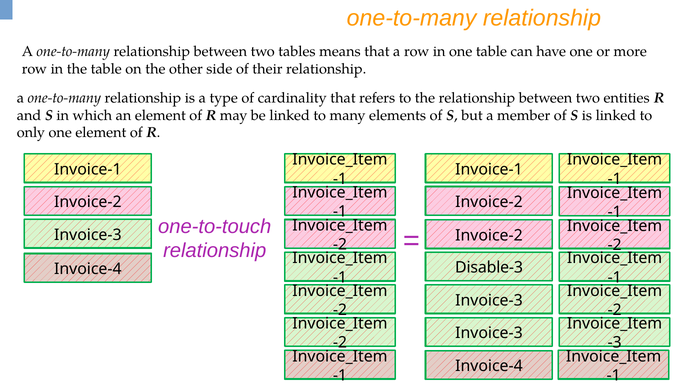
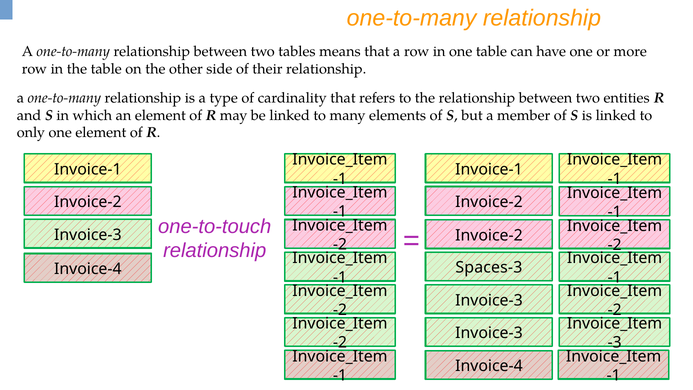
Disable-3: Disable-3 -> Spaces-3
